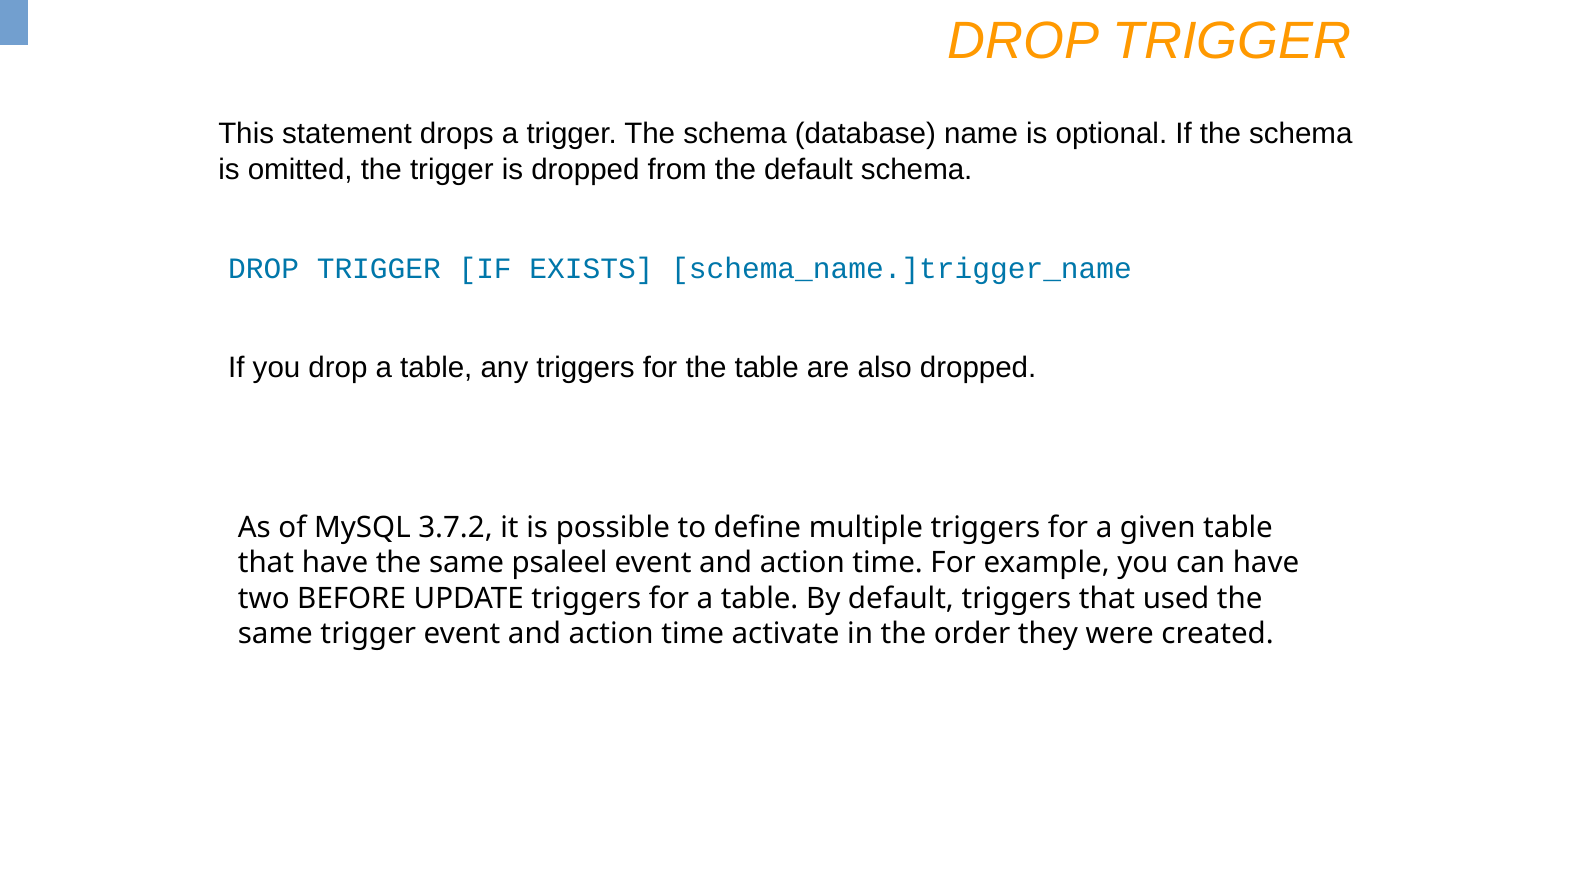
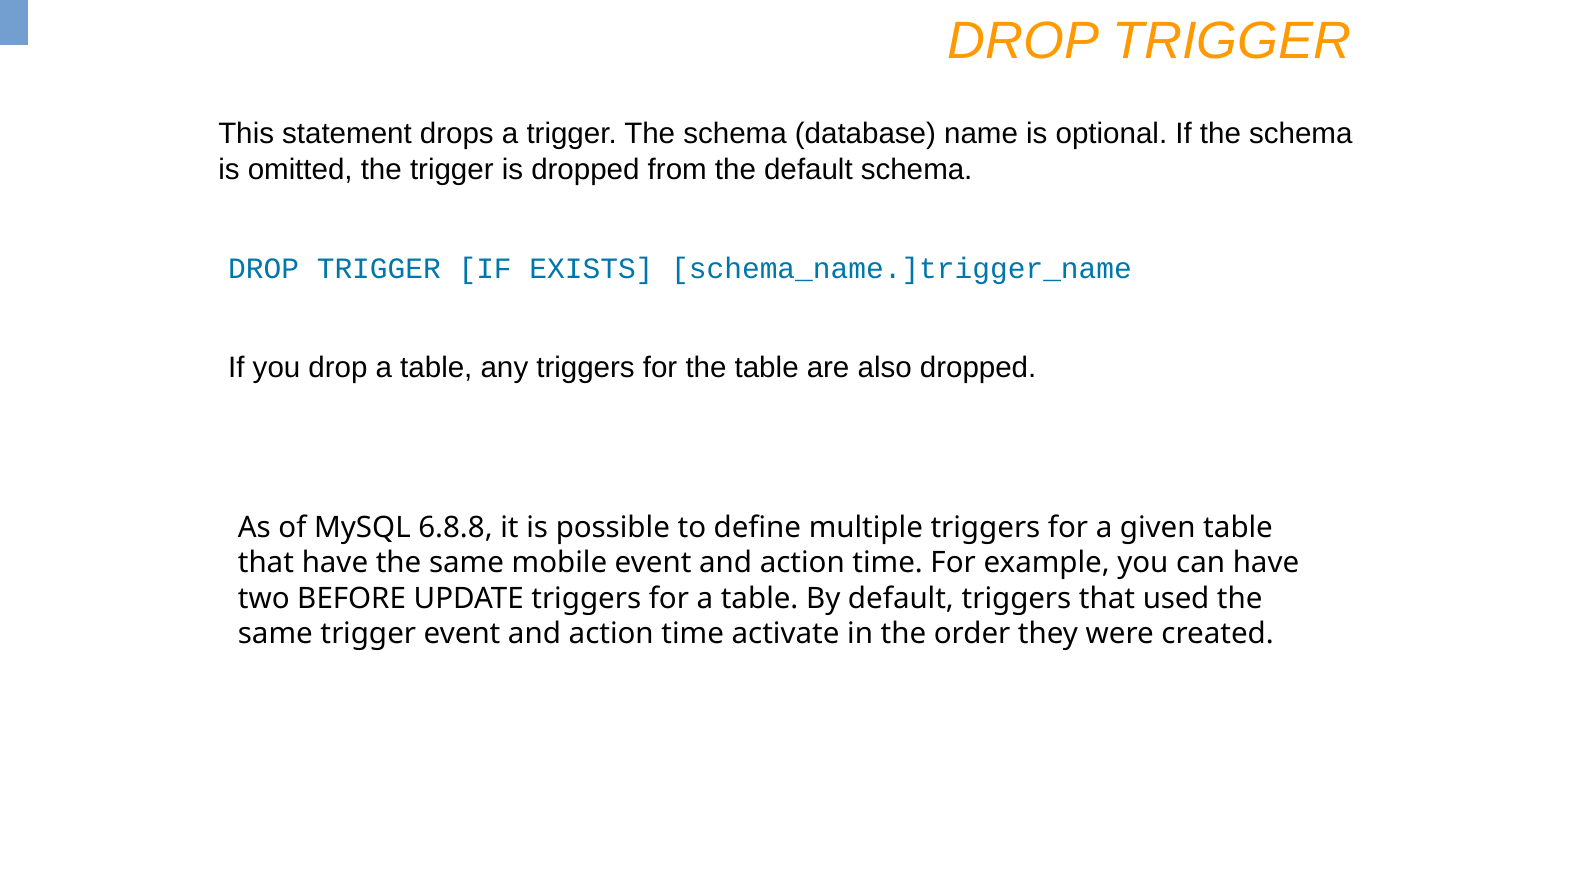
3.7.2: 3.7.2 -> 6.8.8
psaleel: psaleel -> mobile
